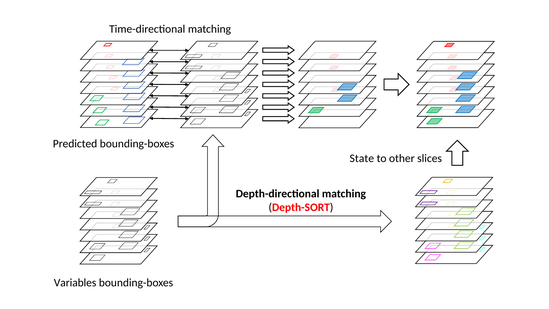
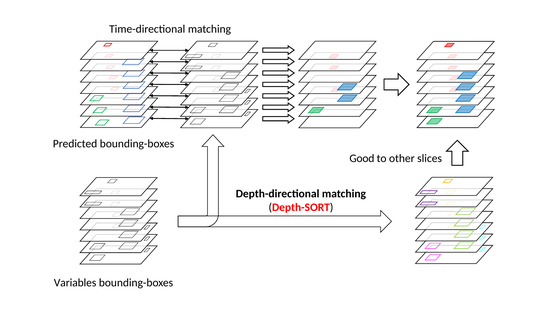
State: State -> Good
